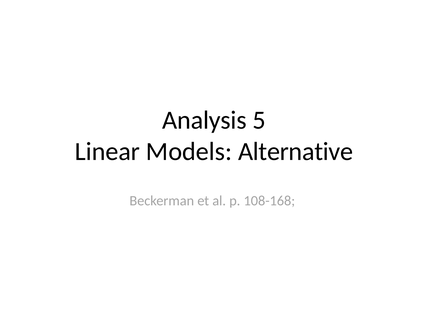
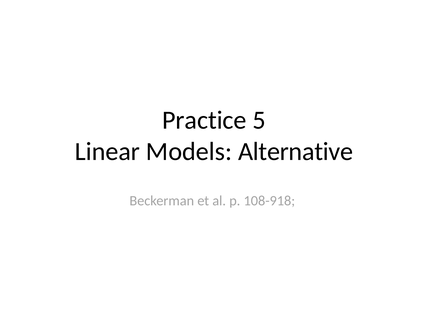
Analysis: Analysis -> Practice
108-168: 108-168 -> 108-918
